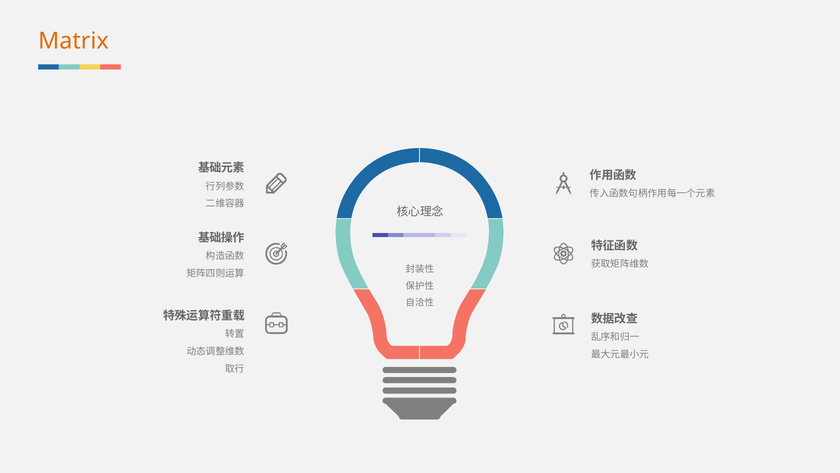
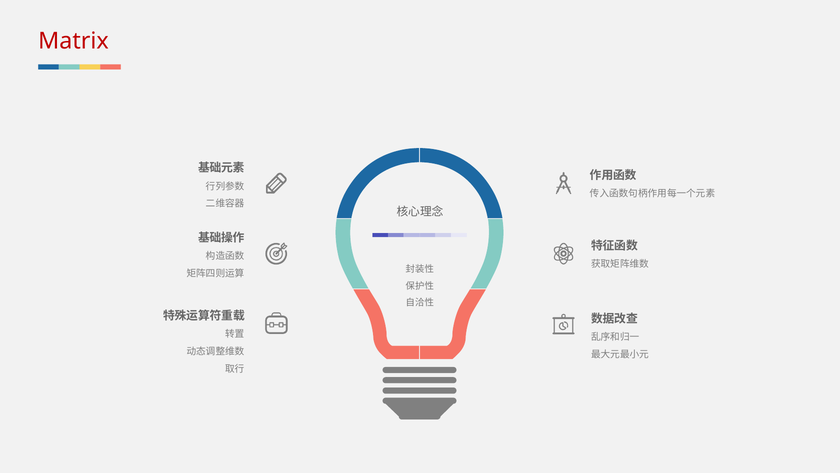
Matrix colour: orange -> red
